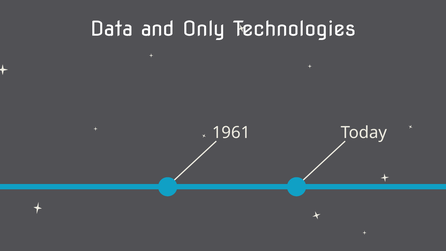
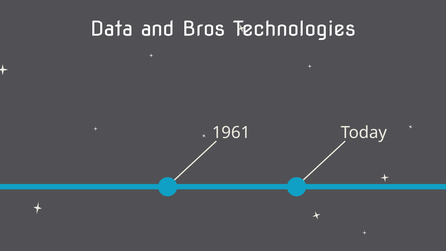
Only: Only -> Bros
